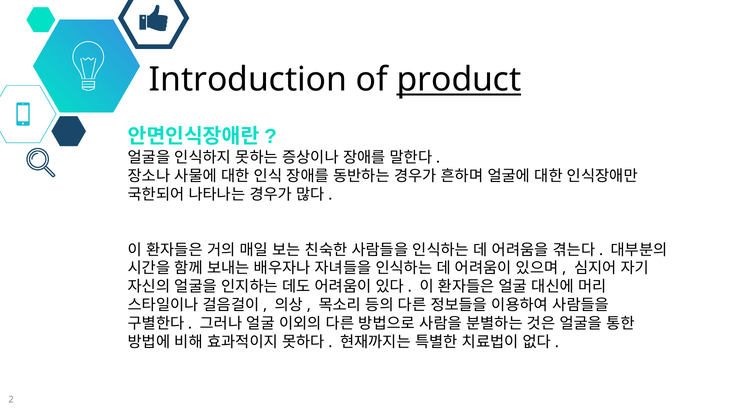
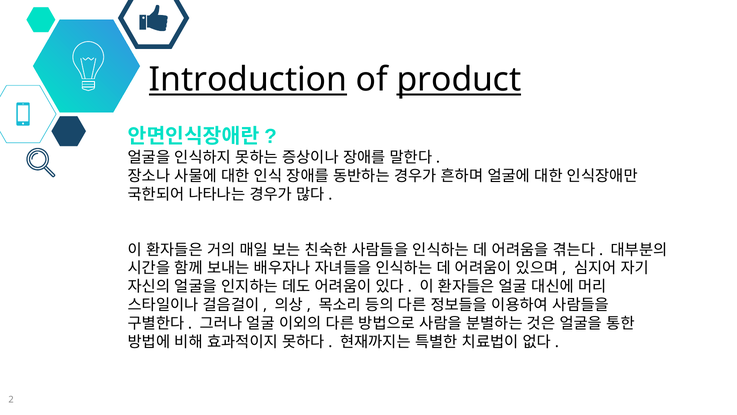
Introduction underline: none -> present
